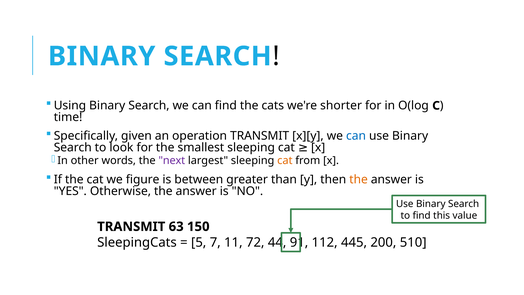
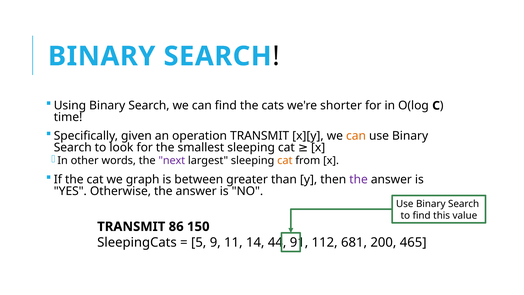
can at (356, 136) colour: blue -> orange
figure: figure -> graph
the at (359, 179) colour: orange -> purple
63: 63 -> 86
7: 7 -> 9
72: 72 -> 14
445: 445 -> 681
510: 510 -> 465
